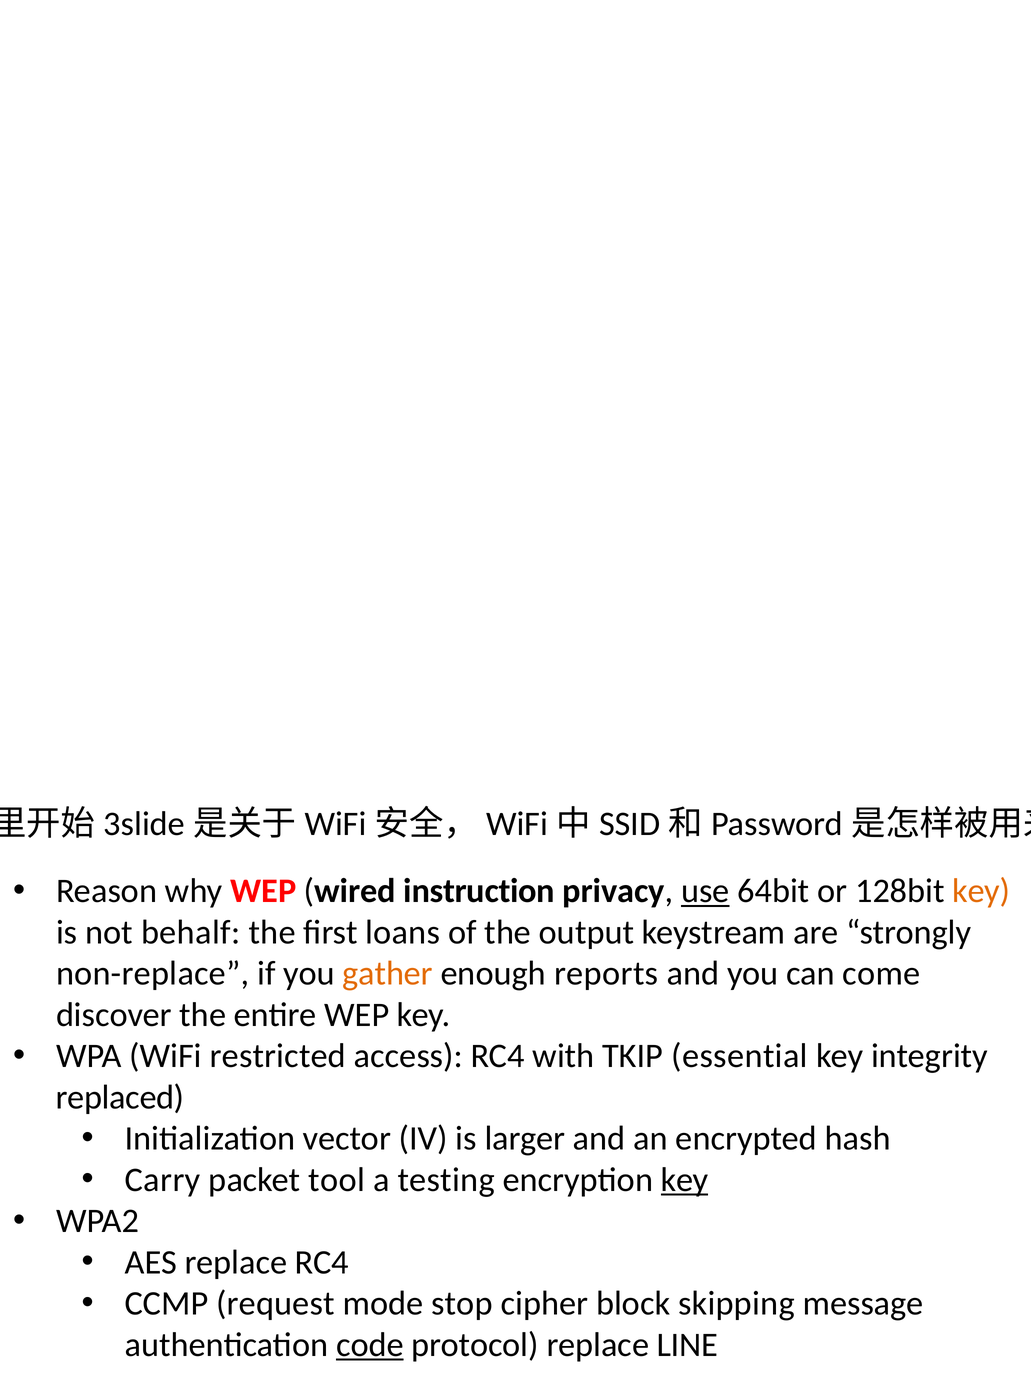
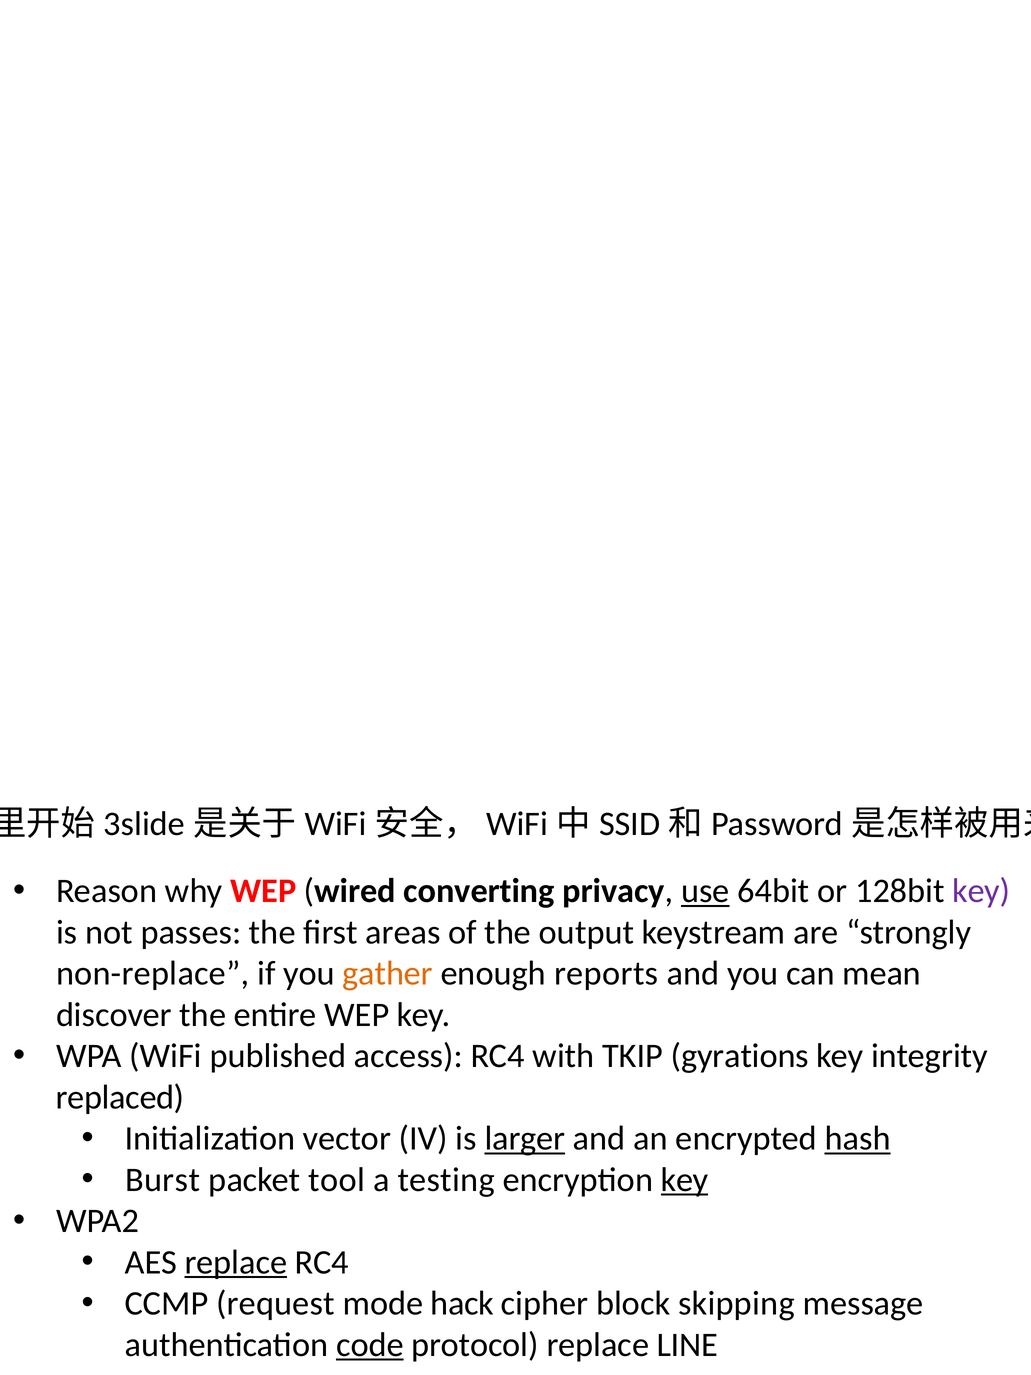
instruction: instruction -> converting
key at (981, 891) colour: orange -> purple
behalf: behalf -> passes
loans: loans -> areas
come: come -> mean
restricted: restricted -> published
essential: essential -> gyrations
larger underline: none -> present
hash underline: none -> present
Carry: Carry -> Burst
replace at (236, 1262) underline: none -> present
stop: stop -> hack
